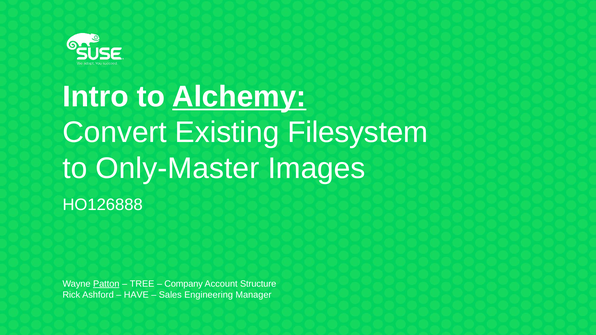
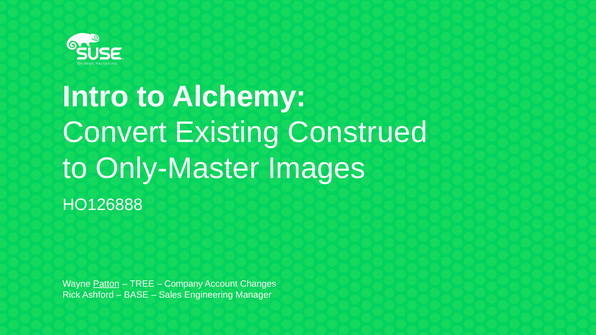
Alchemy underline: present -> none
Filesystem: Filesystem -> Construed
Structure: Structure -> Changes
HAVE: HAVE -> BASE
